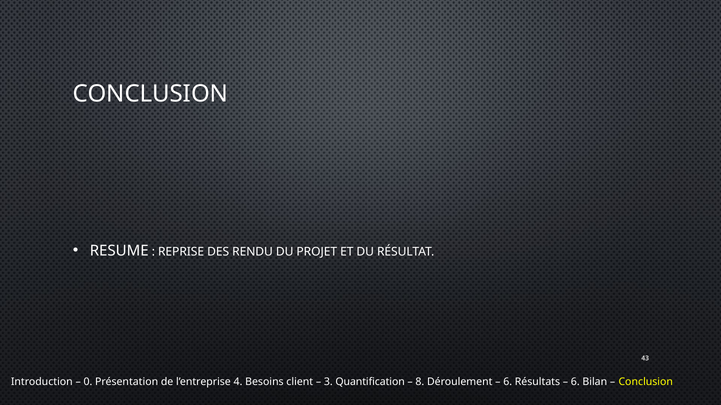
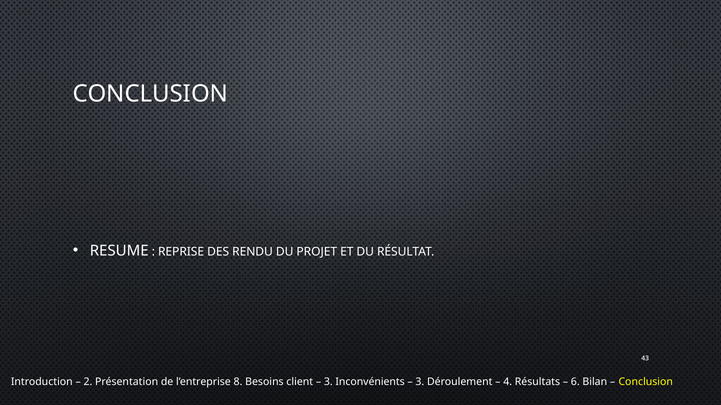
0: 0 -> 2
4: 4 -> 8
Quantification: Quantification -> Inconvénients
8 at (420, 382): 8 -> 3
6 at (508, 382): 6 -> 4
